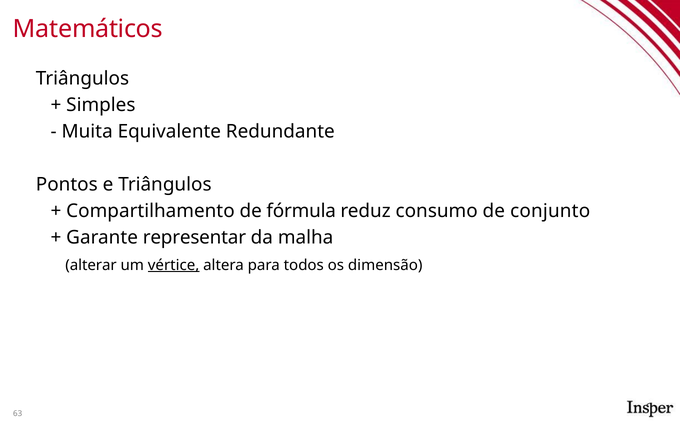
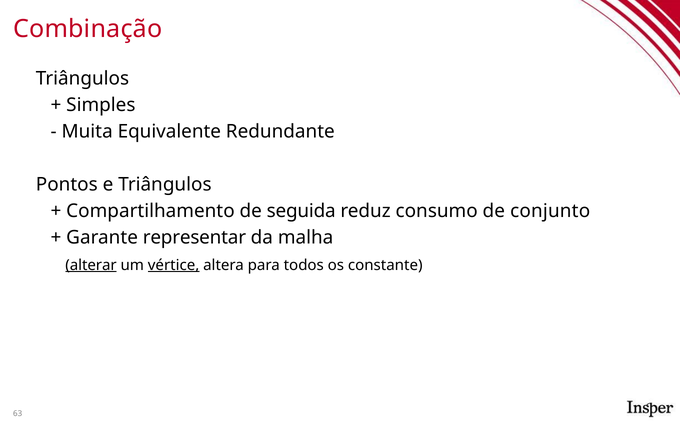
Matemáticos: Matemáticos -> Combinação
fórmula: fórmula -> seguida
alterar underline: none -> present
dimensão: dimensão -> constante
